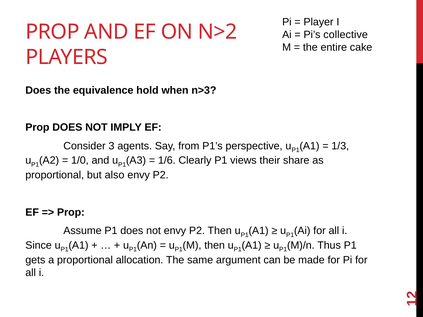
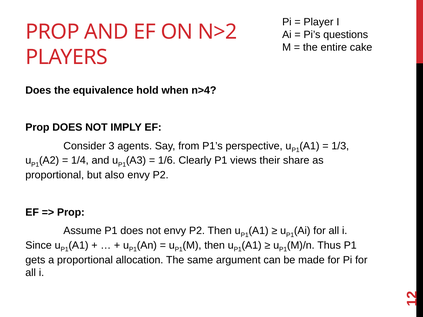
collective: collective -> questions
n>3: n>3 -> n>4
1/0: 1/0 -> 1/4
